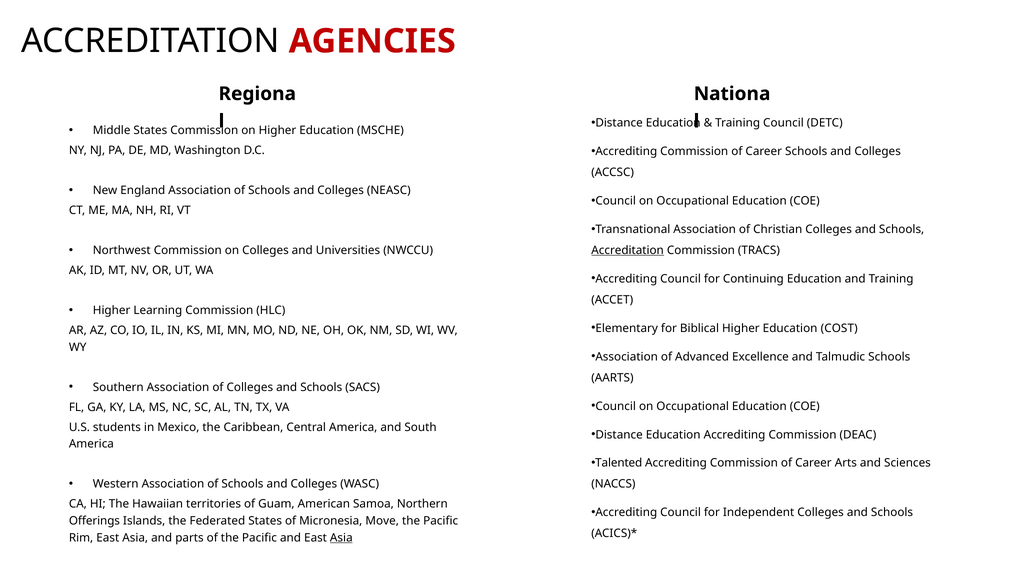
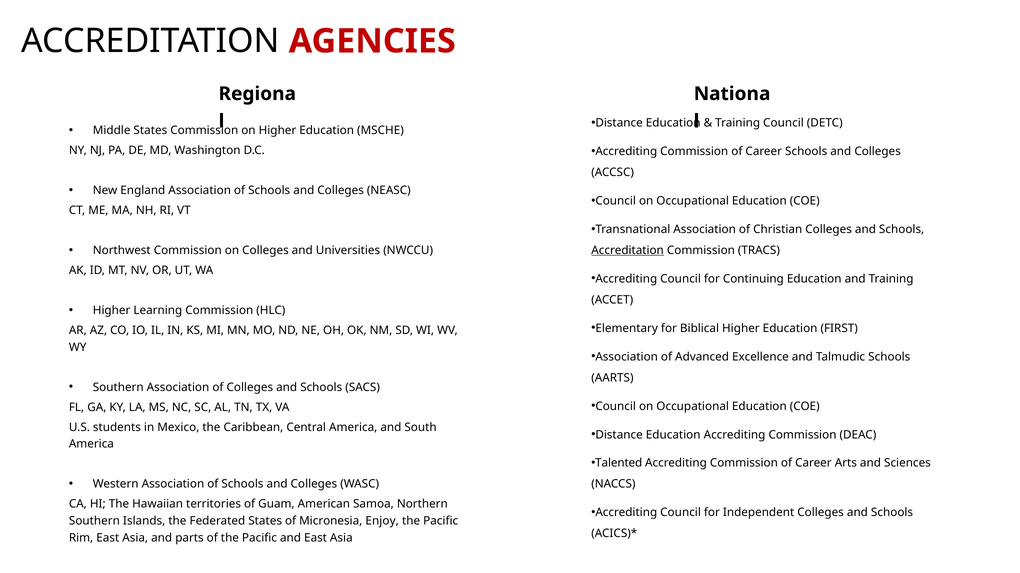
COST: COST -> FIRST
Offerings at (94, 522): Offerings -> Southern
Move: Move -> Enjoy
Asia at (341, 538) underline: present -> none
